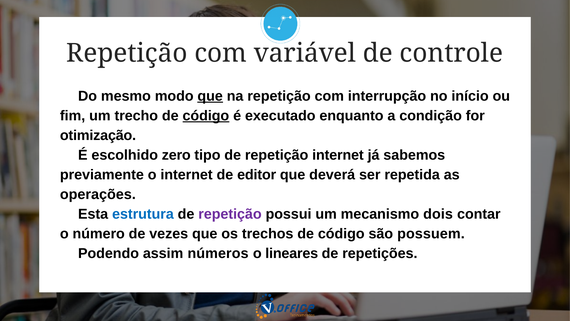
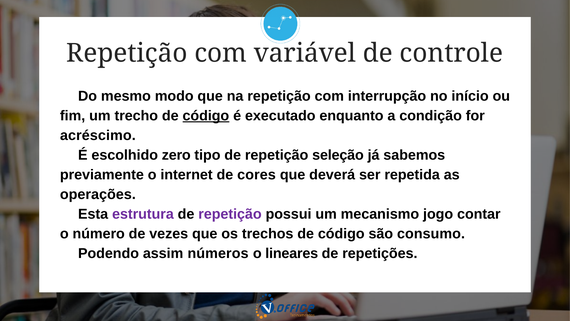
que at (210, 96) underline: present -> none
otimização: otimização -> acréscimo
repetição internet: internet -> seleção
editor: editor -> cores
estrutura colour: blue -> purple
dois: dois -> jogo
possuem: possuem -> consumo
